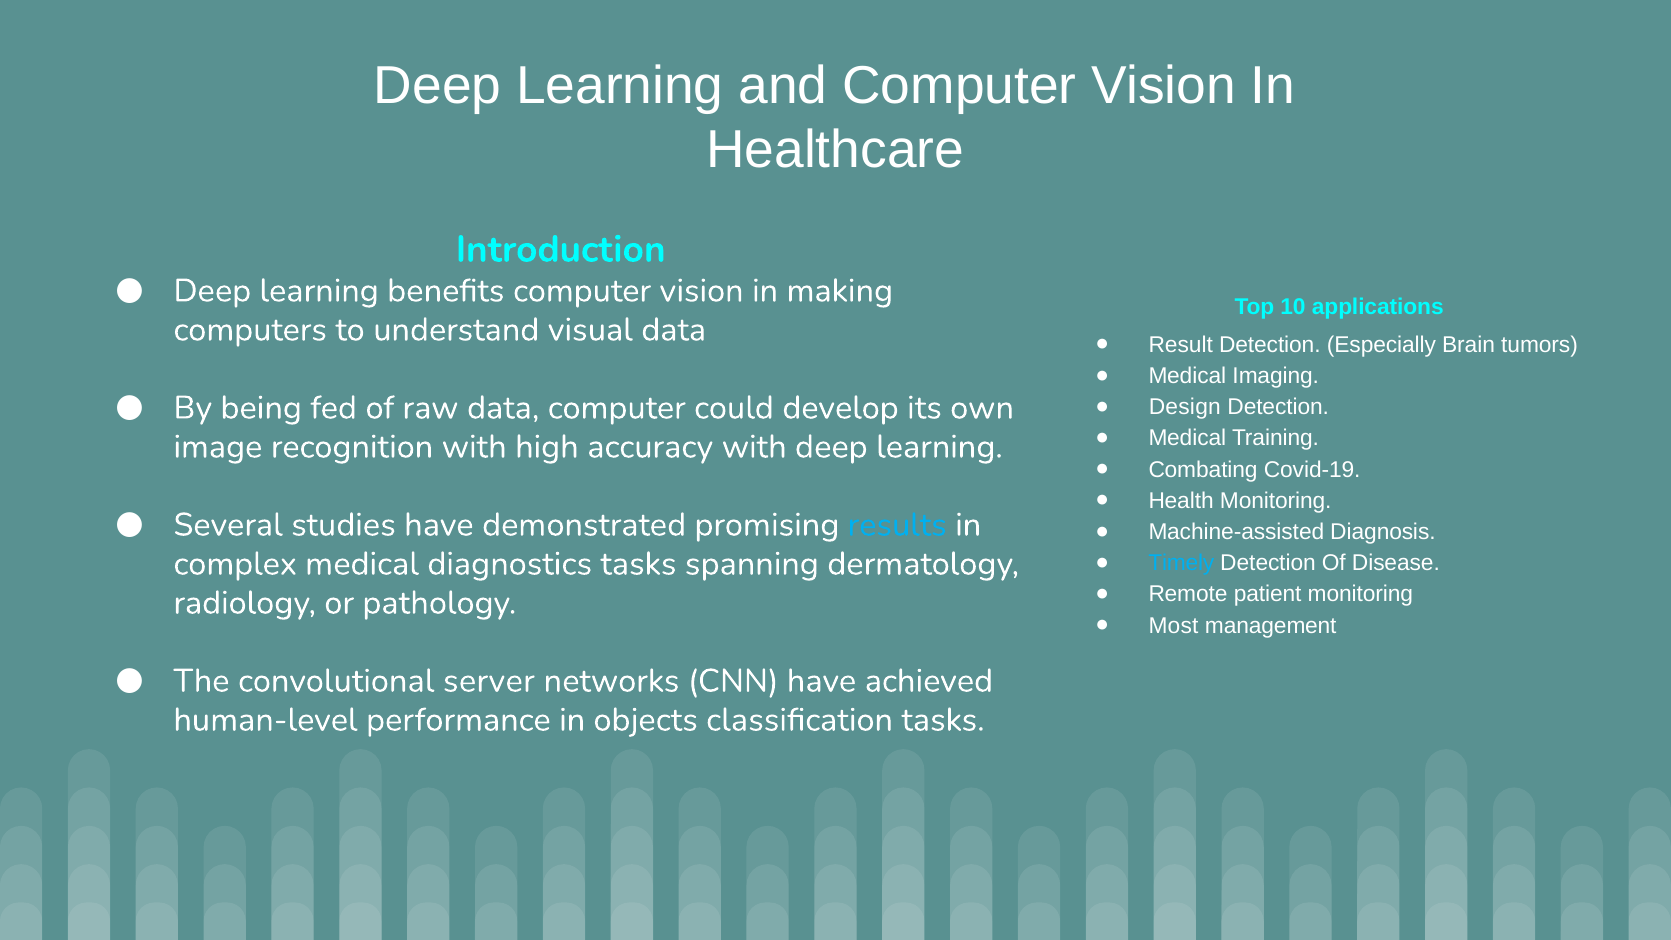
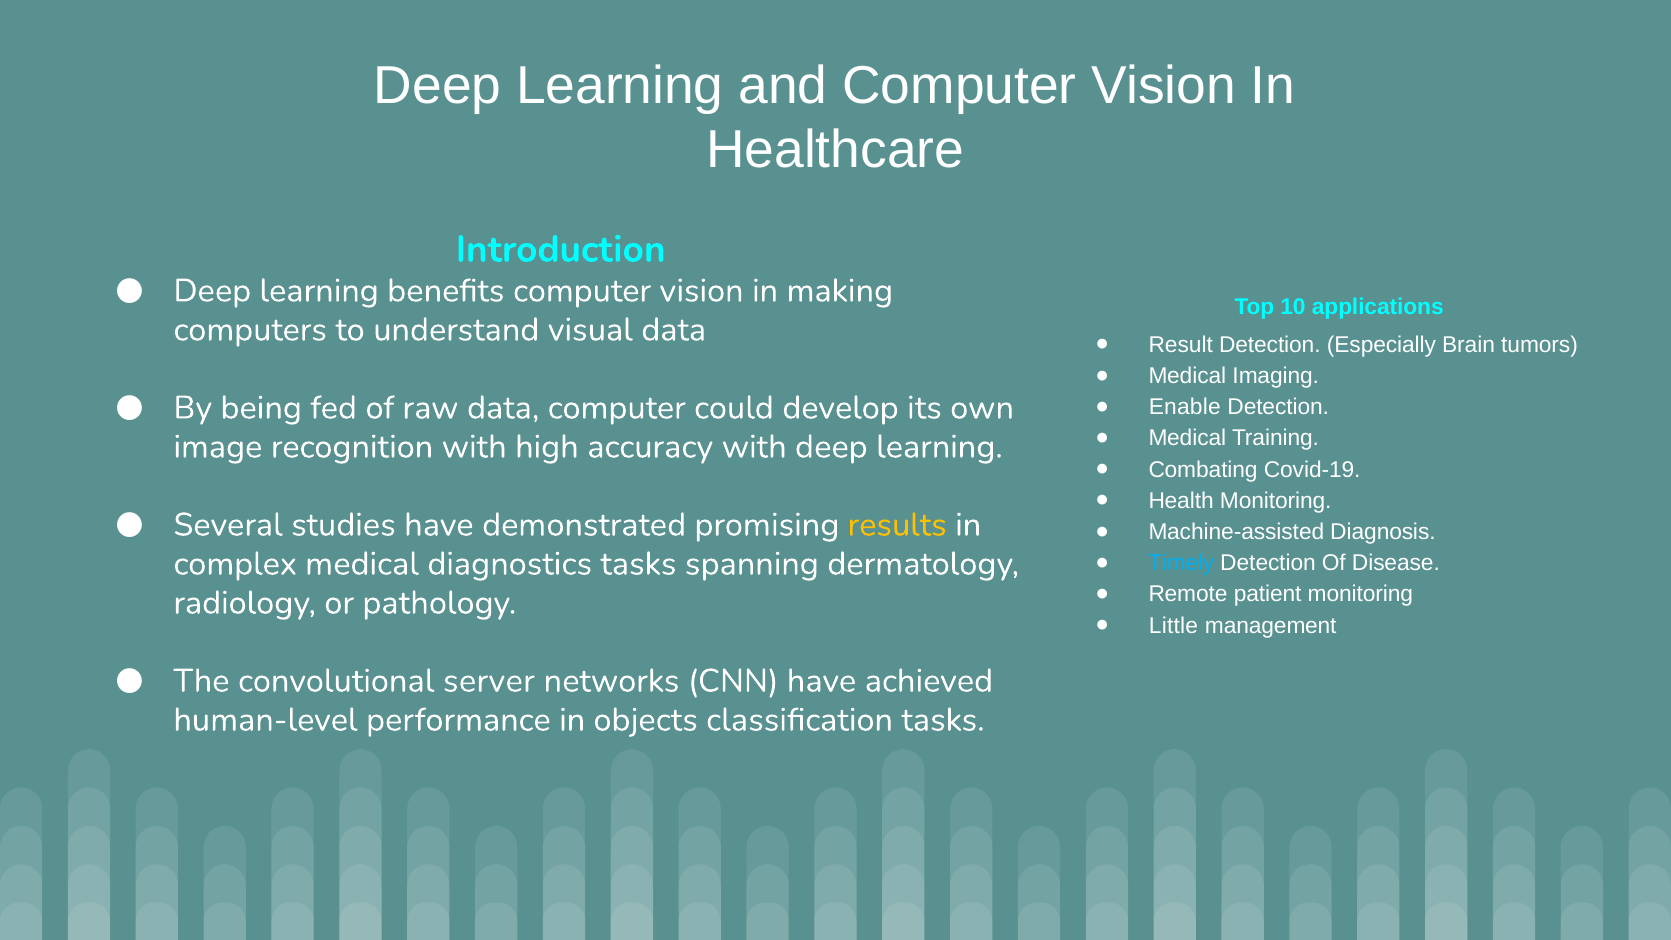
Design: Design -> Enable
results colour: light blue -> yellow
Most: Most -> Little
